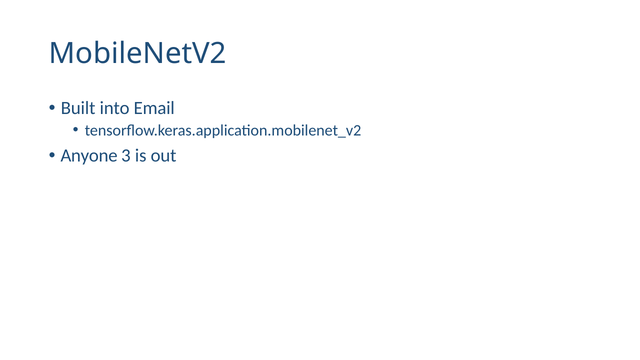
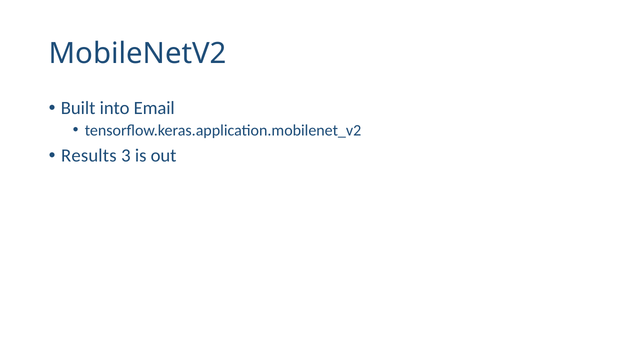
Anyone: Anyone -> Results
